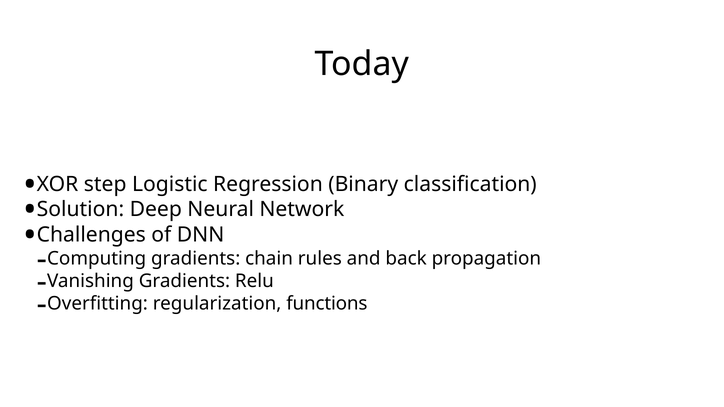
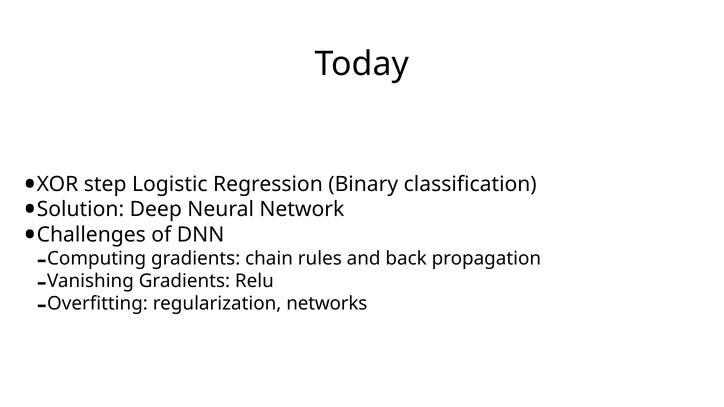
functions: functions -> networks
